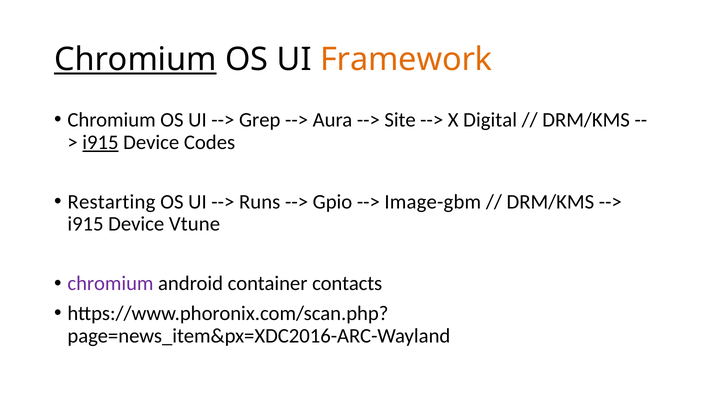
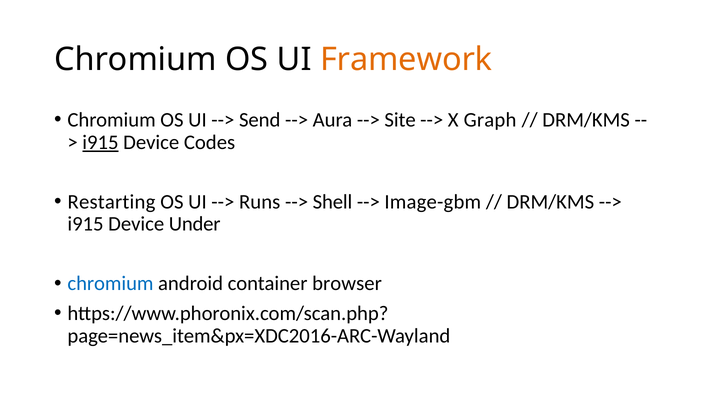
Chromium at (135, 60) underline: present -> none
Grep: Grep -> Send
Digital: Digital -> Graph
Gpio: Gpio -> Shell
Vtune: Vtune -> Under
chromium at (110, 284) colour: purple -> blue
contacts: contacts -> browser
